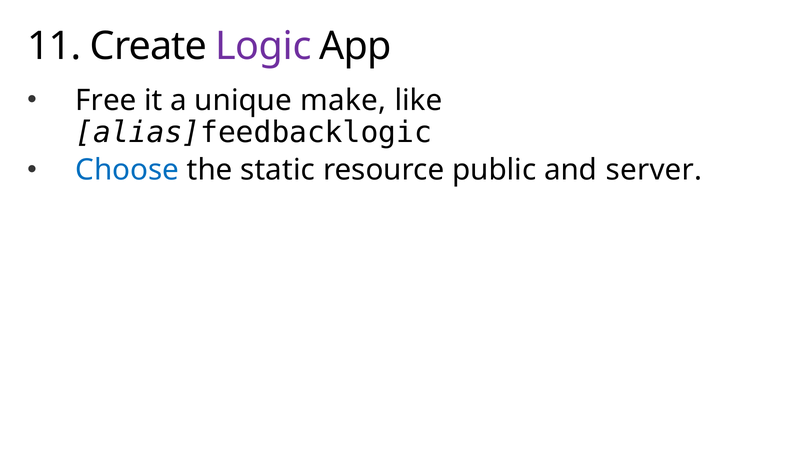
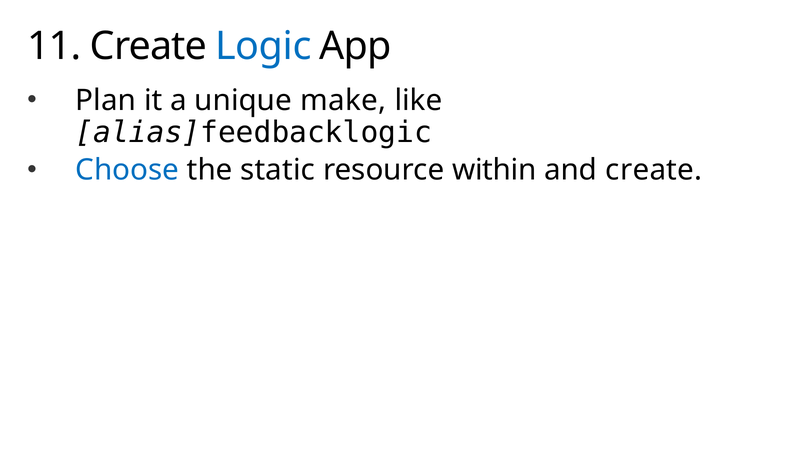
Logic colour: purple -> blue
Free: Free -> Plan
public: public -> within
and server: server -> create
